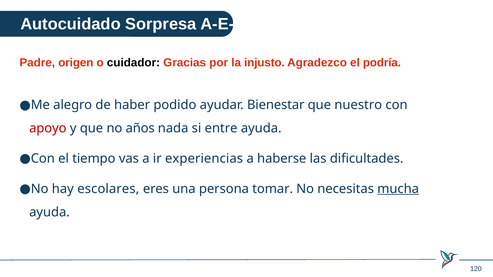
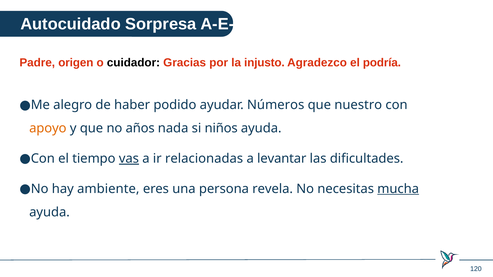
Bienestar: Bienestar -> Números
apoyo colour: red -> orange
entre: entre -> niños
vas underline: none -> present
experiencias: experiencias -> relacionadas
haberse: haberse -> levantar
escolares: escolares -> ambiente
tomar: tomar -> revela
